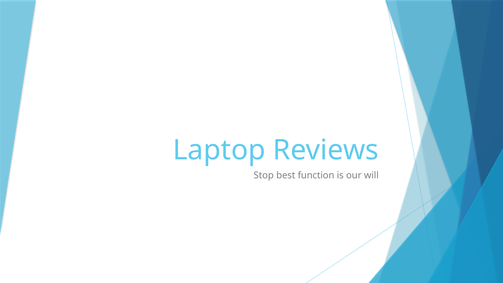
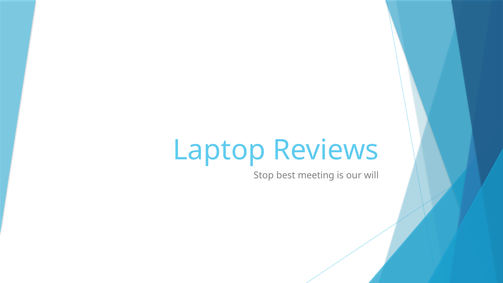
function: function -> meeting
